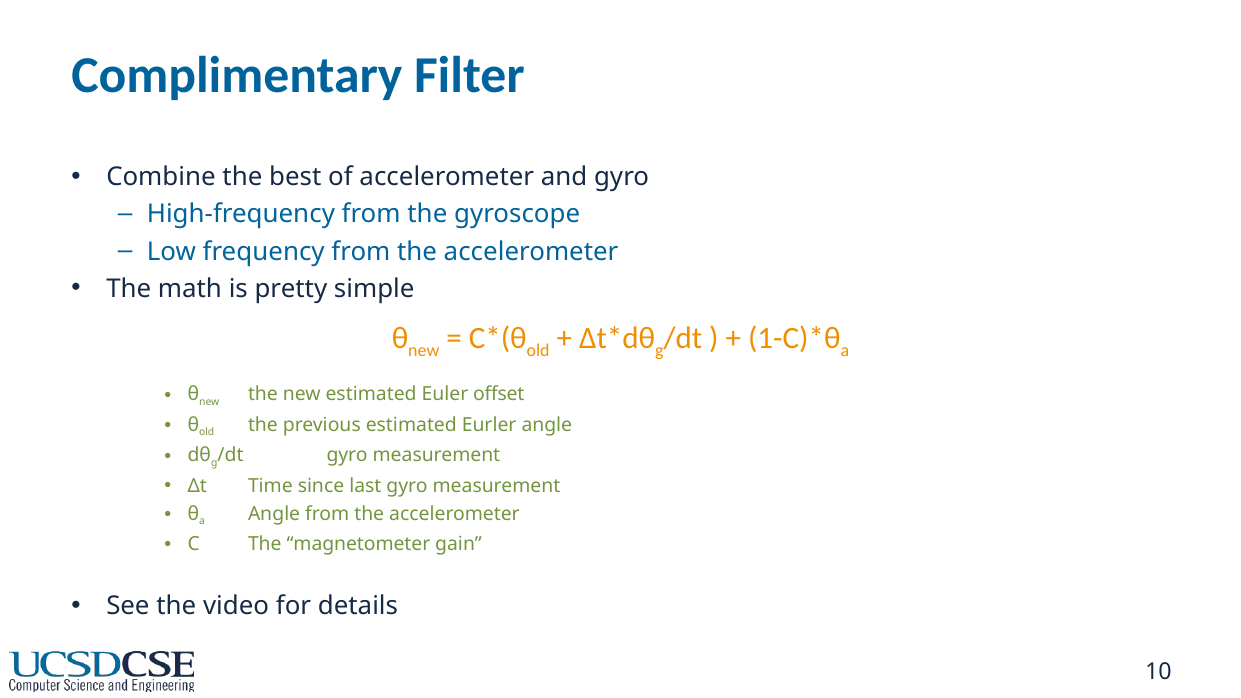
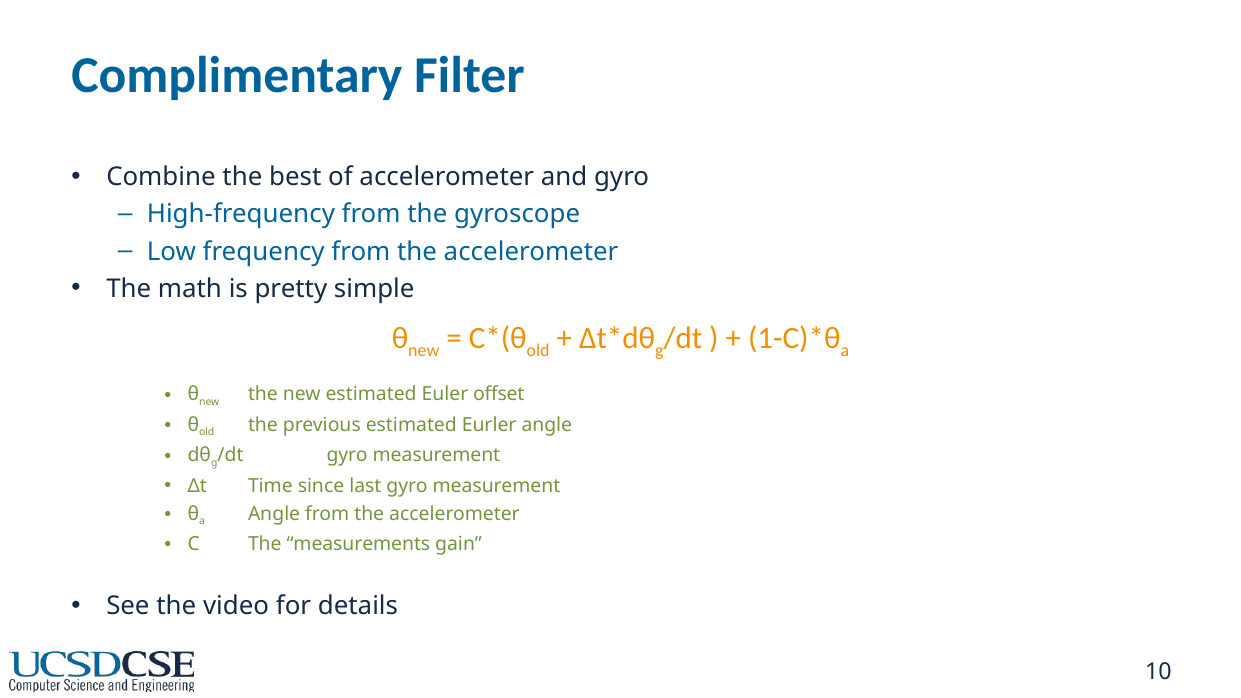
magnetometer: magnetometer -> measurements
